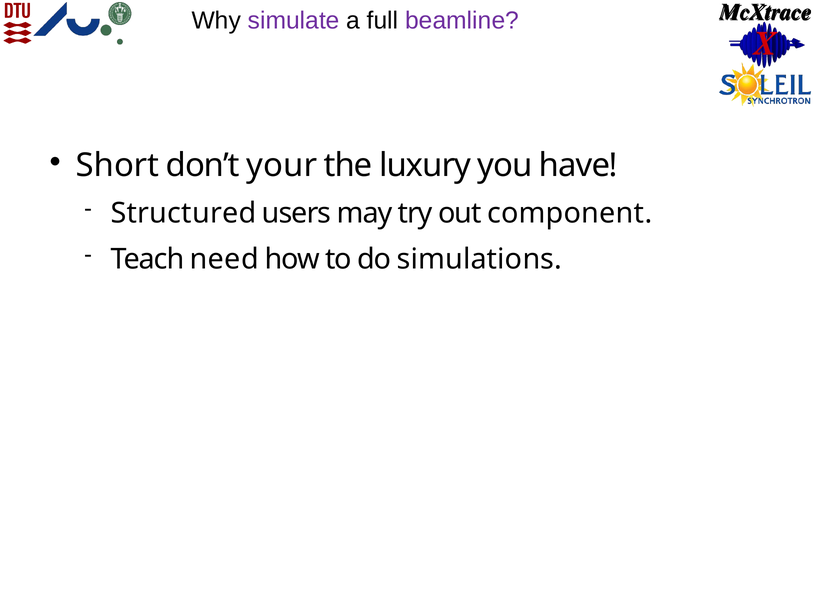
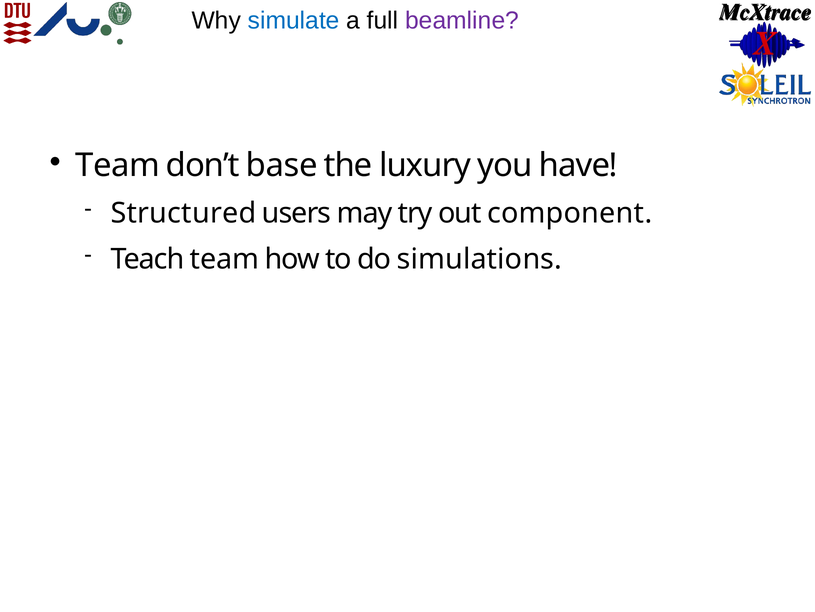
simulate colour: purple -> blue
Short at (118, 165): Short -> Team
your: your -> base
Teach need: need -> team
